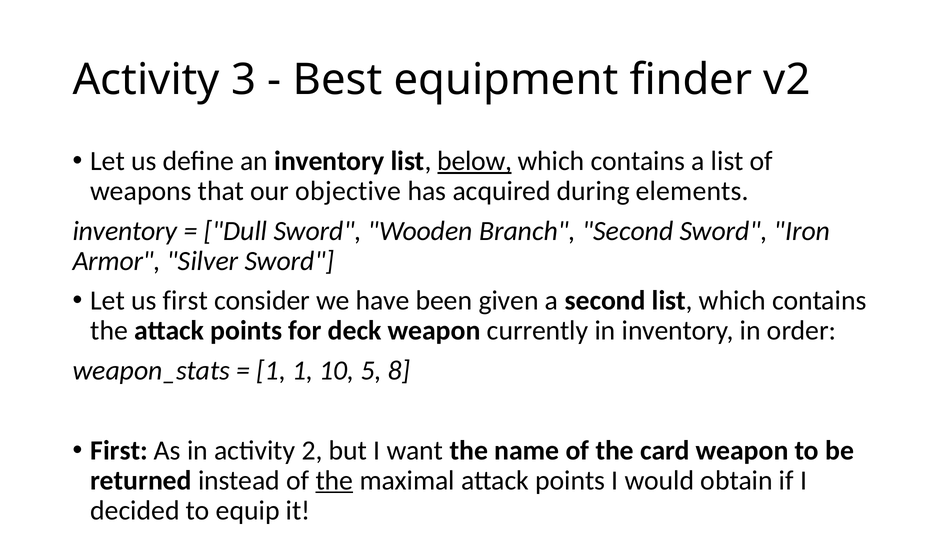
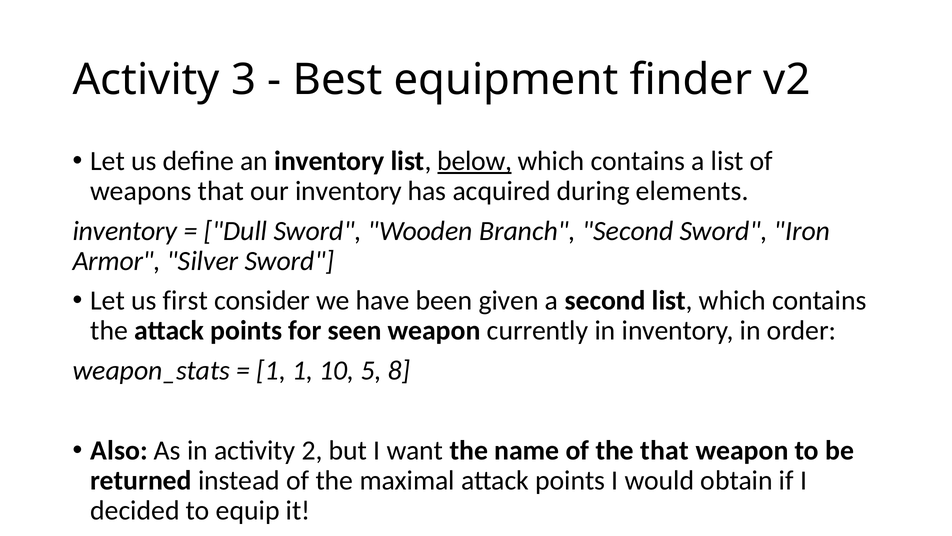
our objective: objective -> inventory
deck: deck -> seen
First at (119, 450): First -> Also
the card: card -> that
the at (334, 480) underline: present -> none
